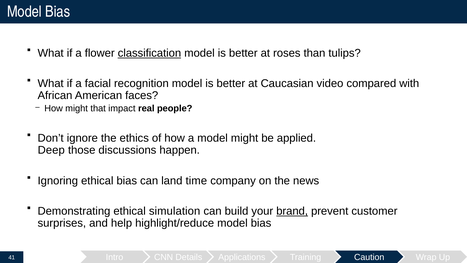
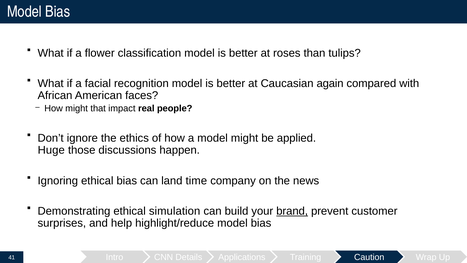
classification underline: present -> none
video: video -> again
Deep: Deep -> Huge
